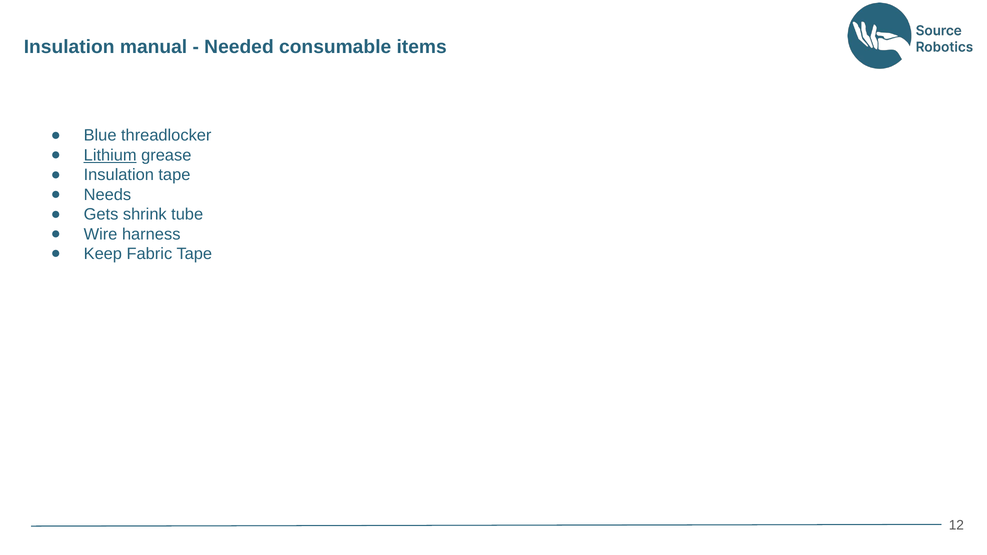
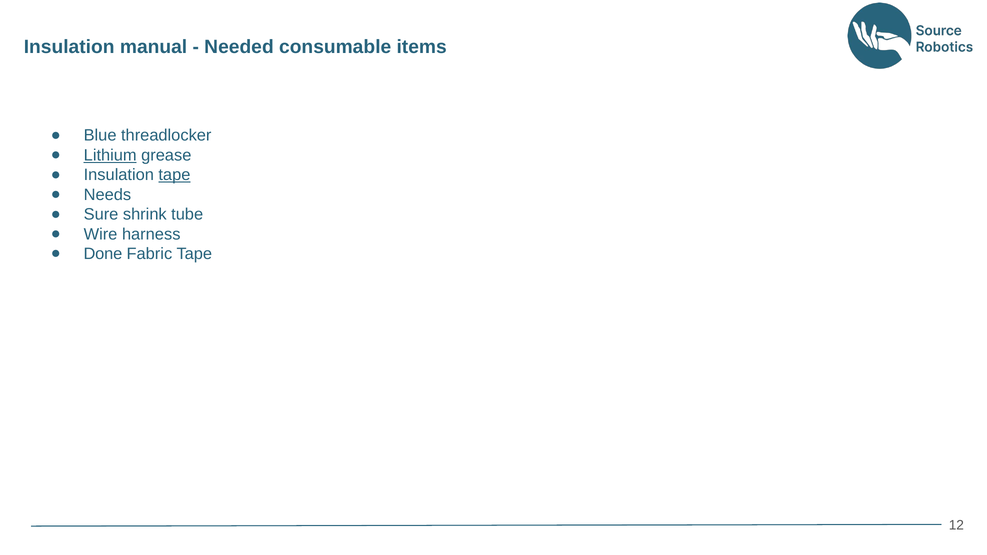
tape at (174, 175) underline: none -> present
Gets: Gets -> Sure
Keep: Keep -> Done
